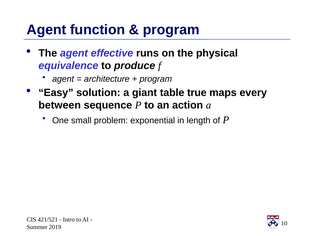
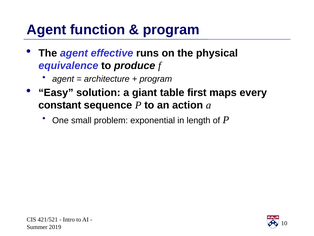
true: true -> first
between: between -> constant
